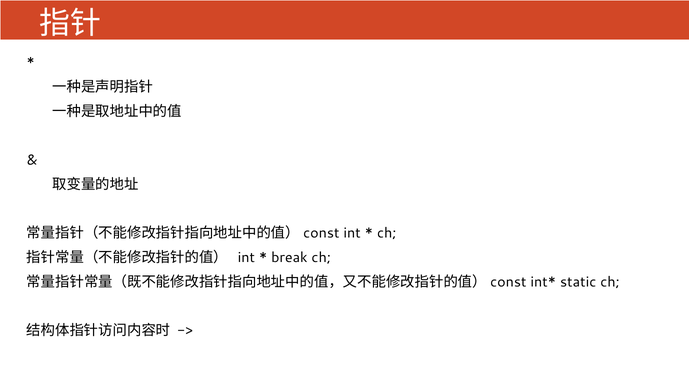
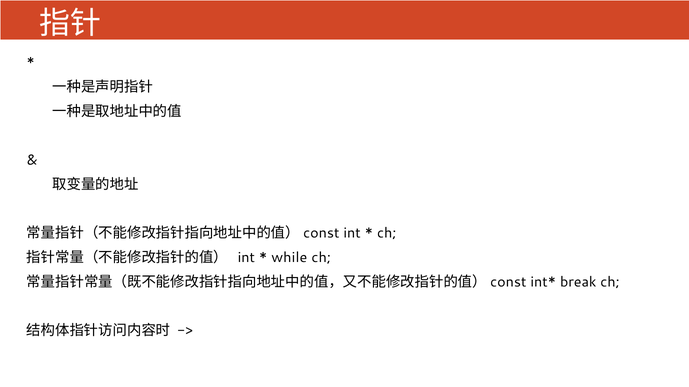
break: break -> while
static: static -> break
